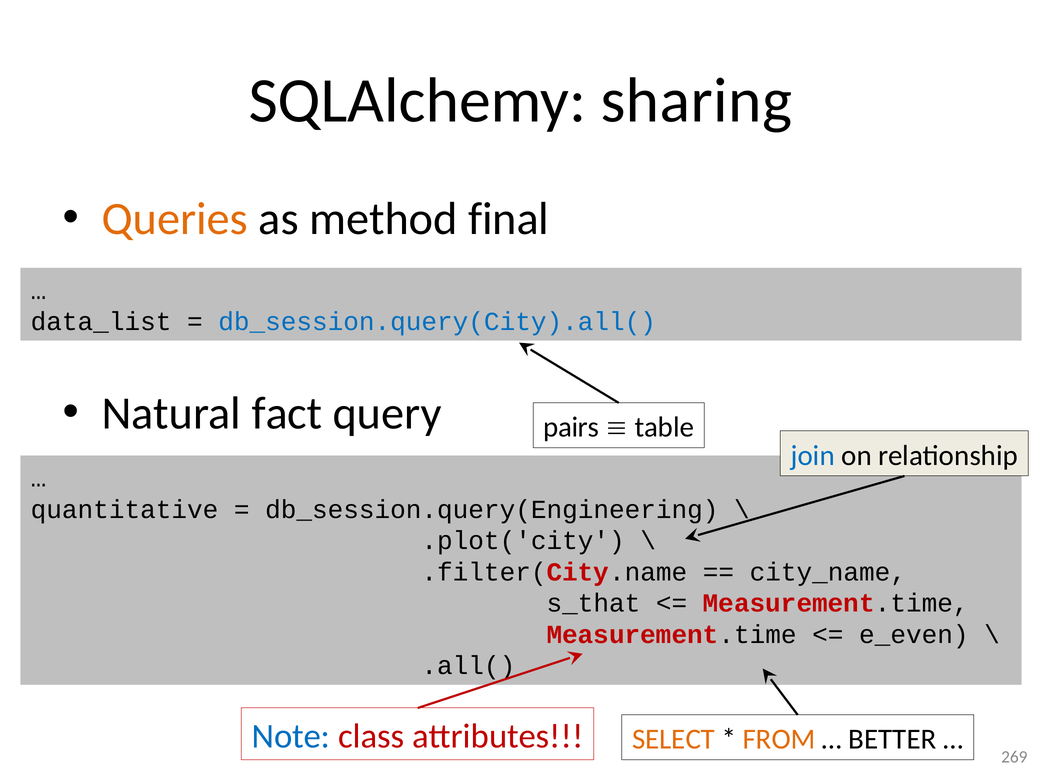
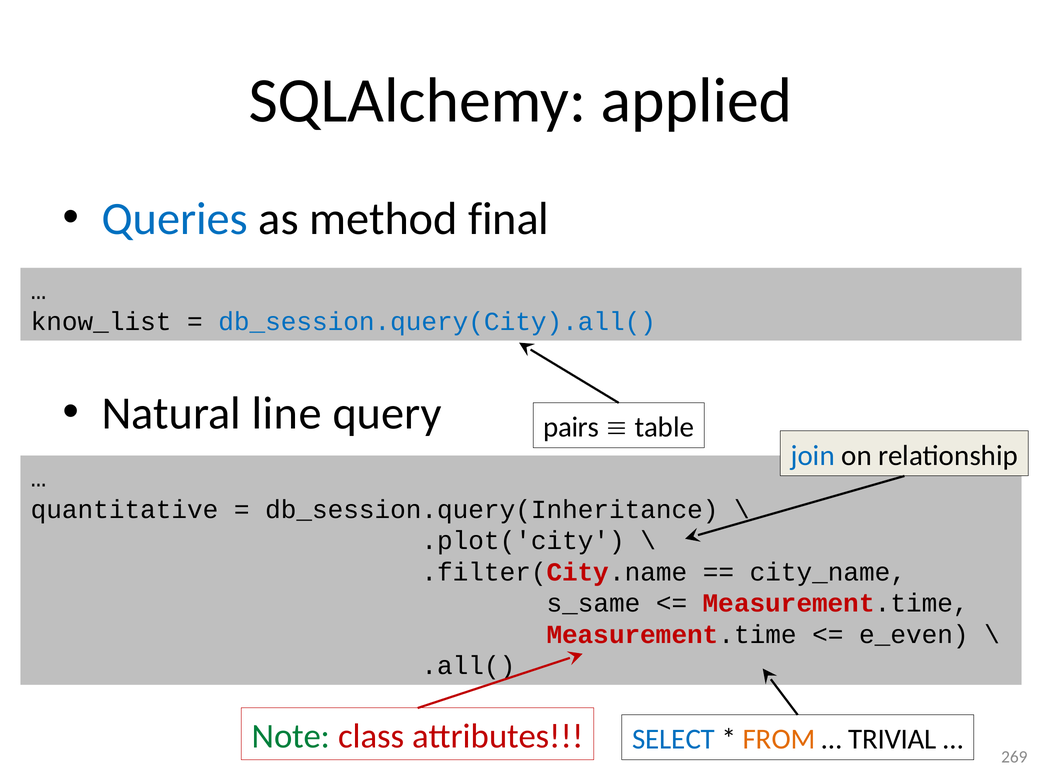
sharing: sharing -> applied
Queries colour: orange -> blue
data_list: data_list -> know_list
fact: fact -> line
db_session.query(Engineering: db_session.query(Engineering -> db_session.query(Inheritance
s_that: s_that -> s_same
Note colour: blue -> green
SELECT colour: orange -> blue
BETTER: BETTER -> TRIVIAL
